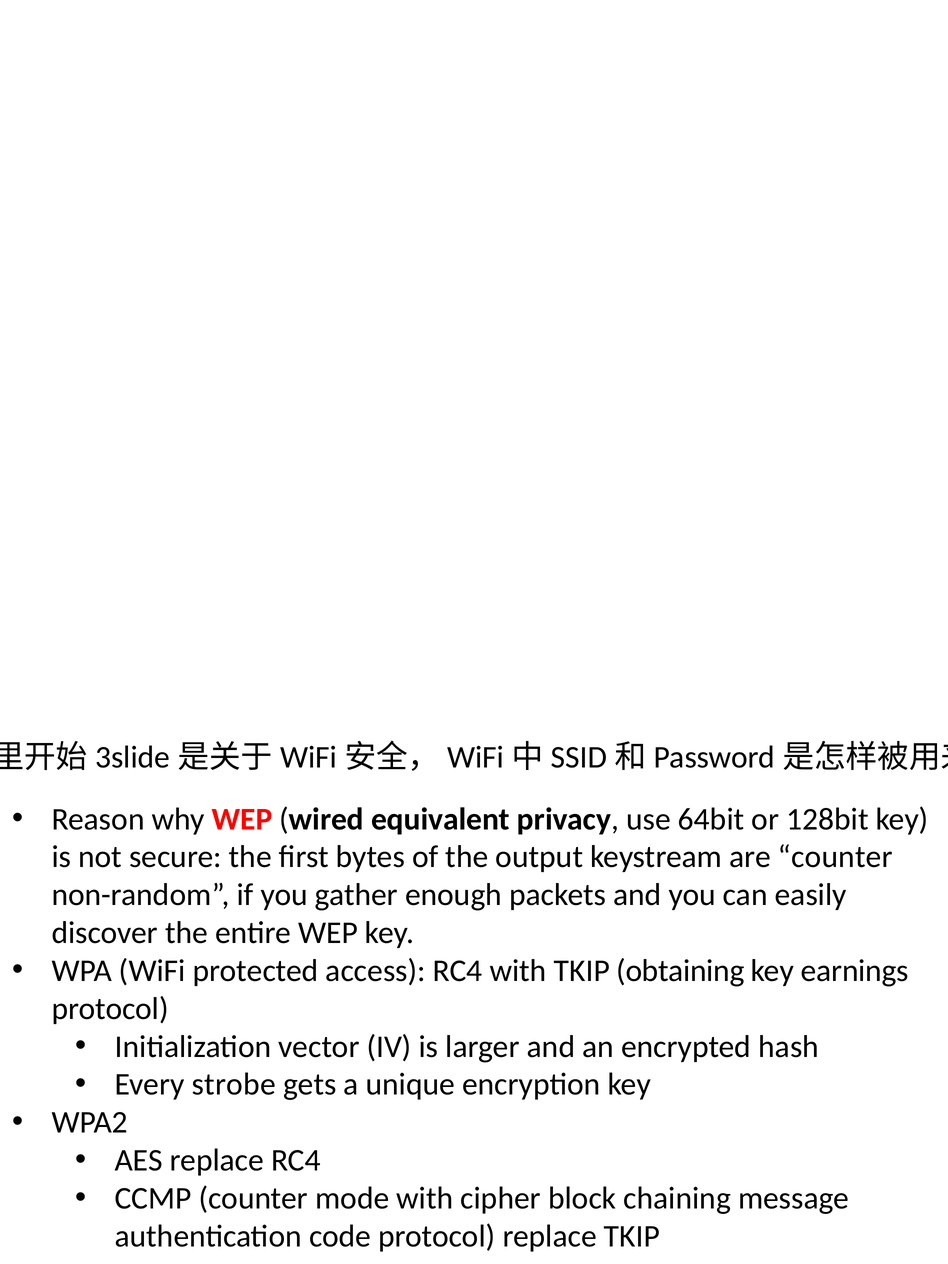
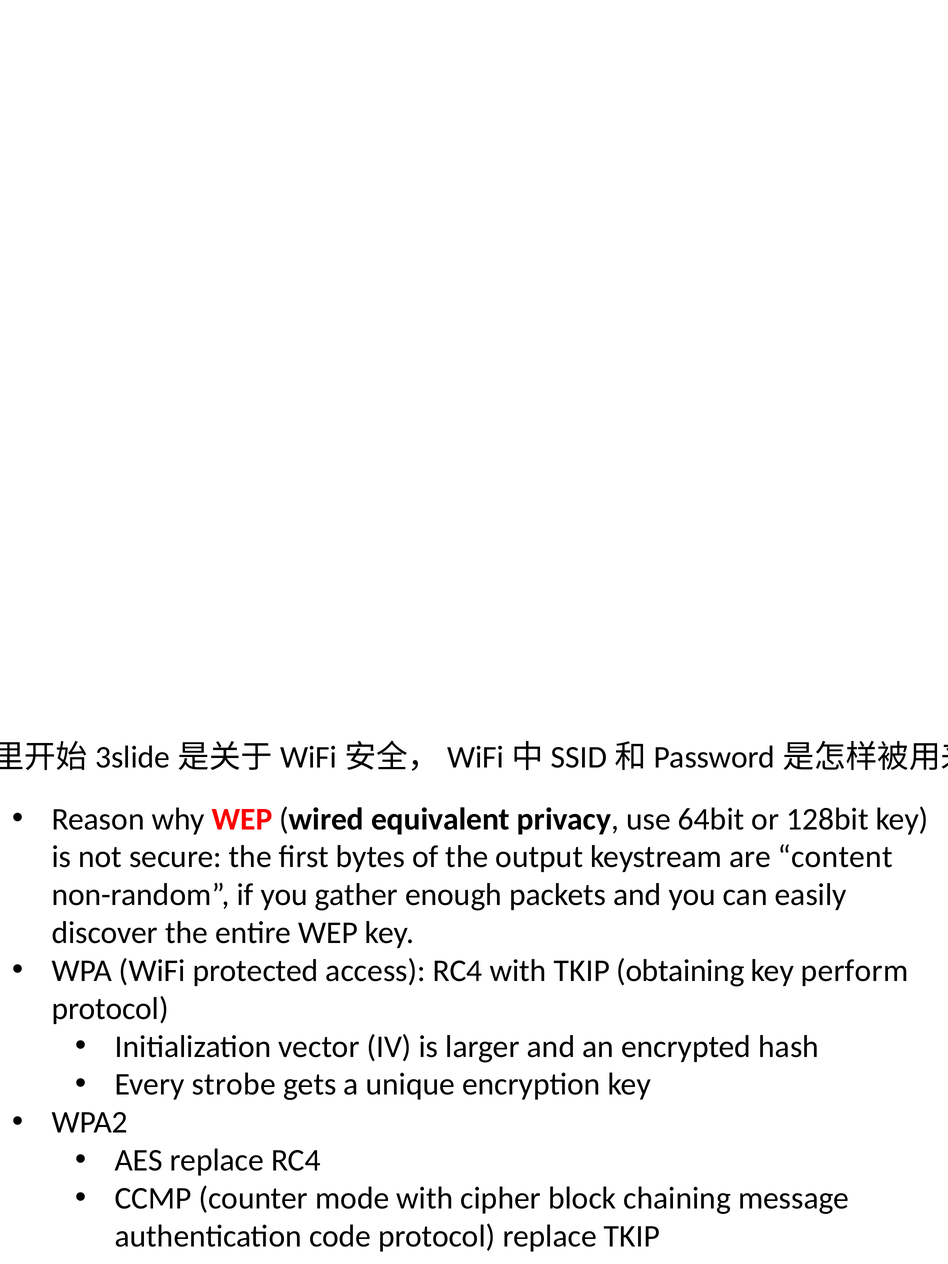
are counter: counter -> content
earnings: earnings -> perform
